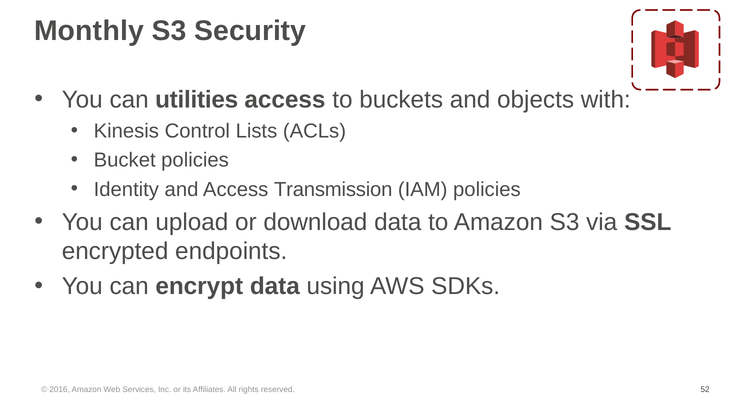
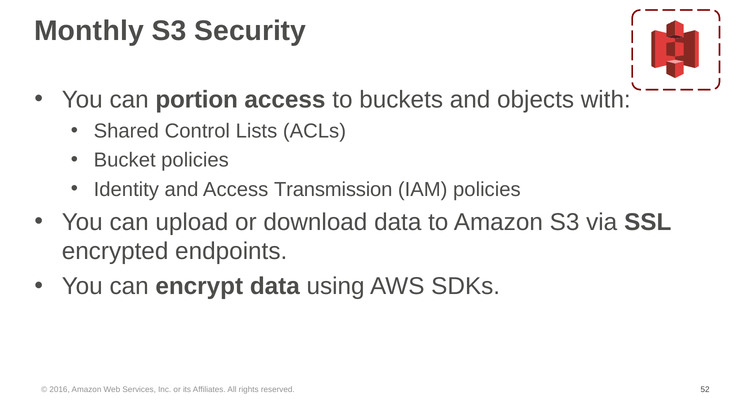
utilities: utilities -> portion
Kinesis: Kinesis -> Shared
